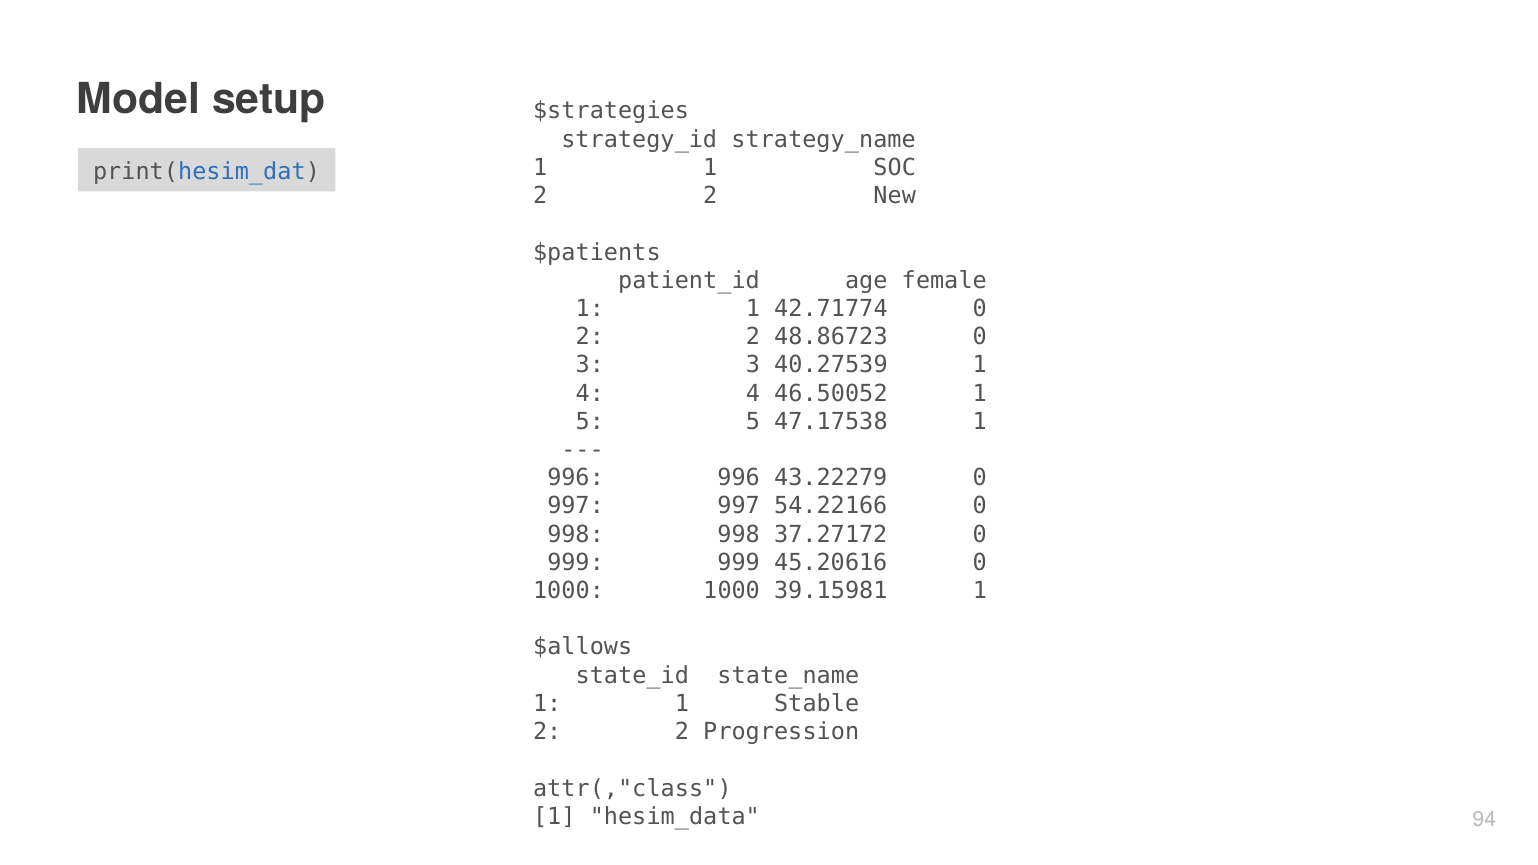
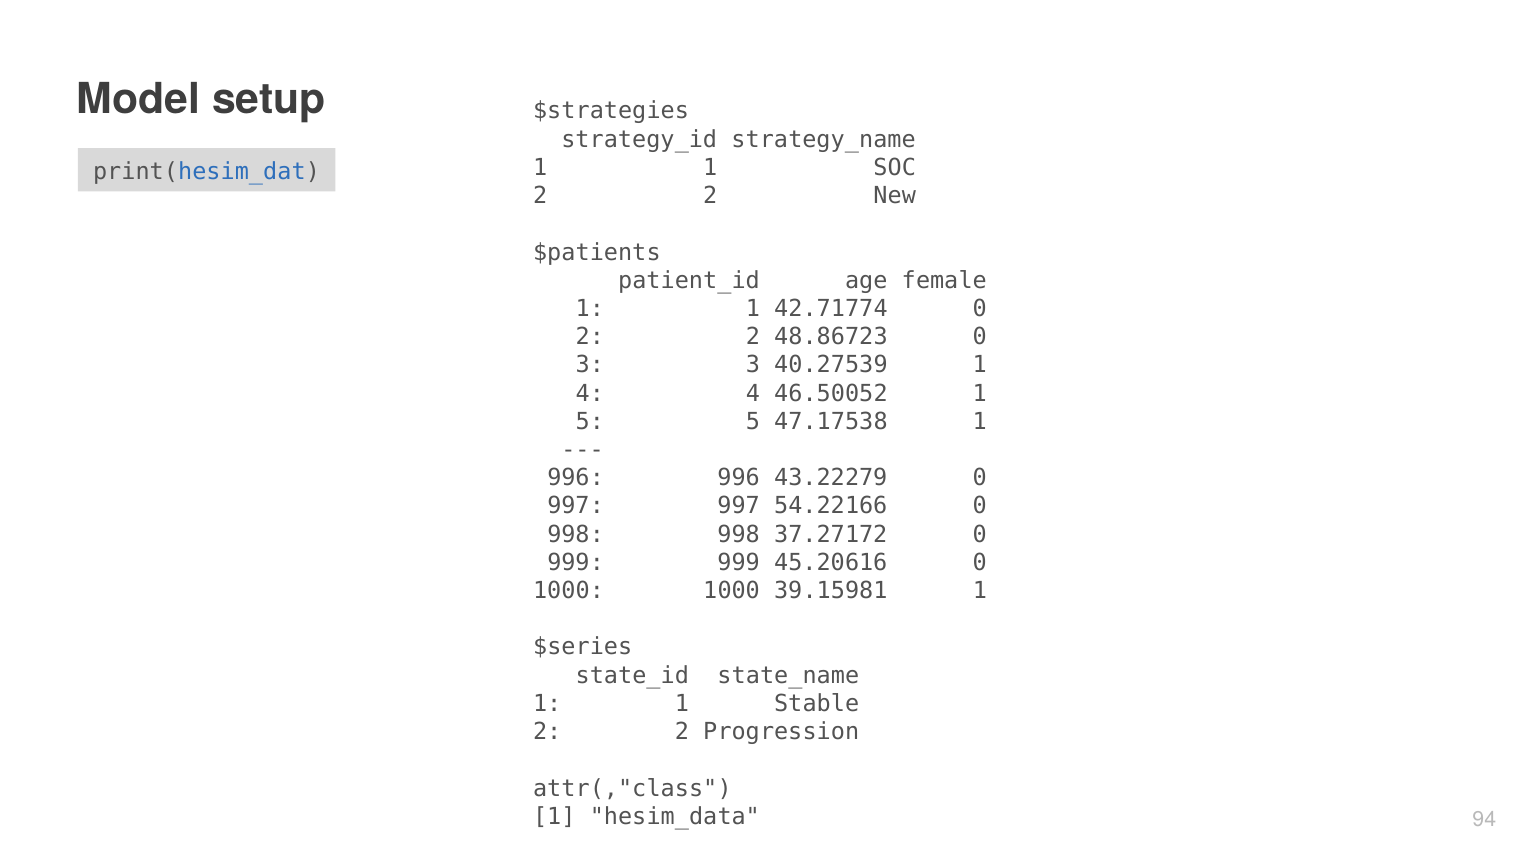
$allows: $allows -> $series
